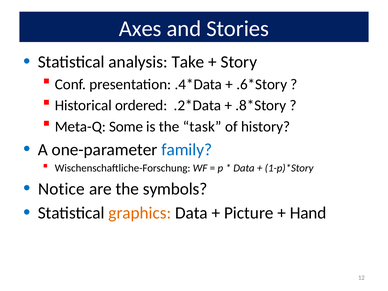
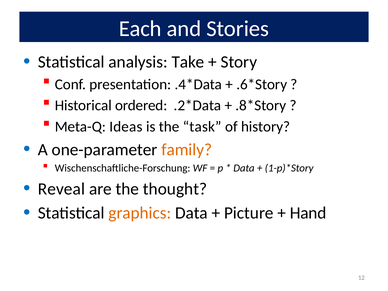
Axes: Axes -> Each
Some: Some -> Ideas
family colour: blue -> orange
Notice: Notice -> Reveal
symbols: symbols -> thought
